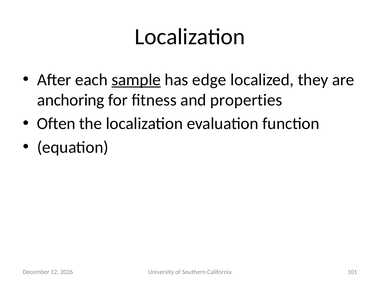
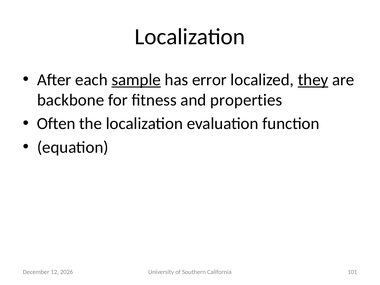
edge: edge -> error
they underline: none -> present
anchoring: anchoring -> backbone
